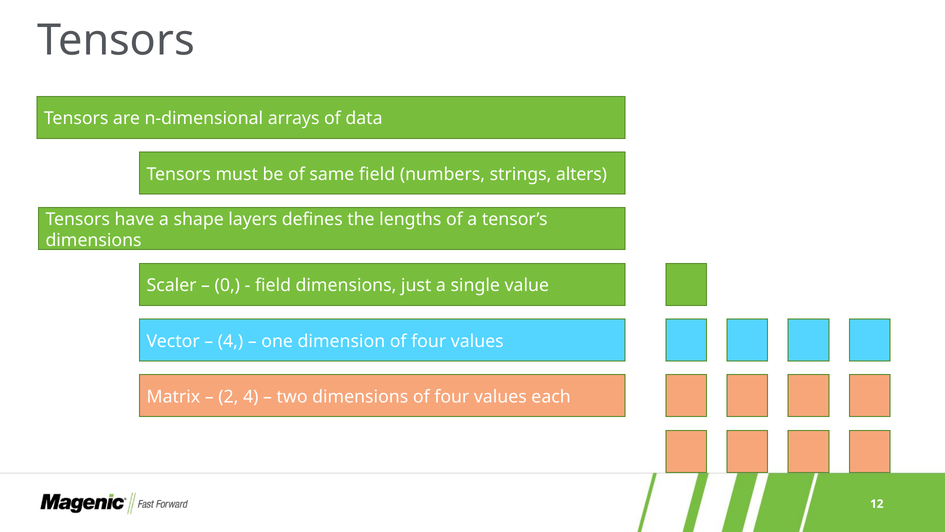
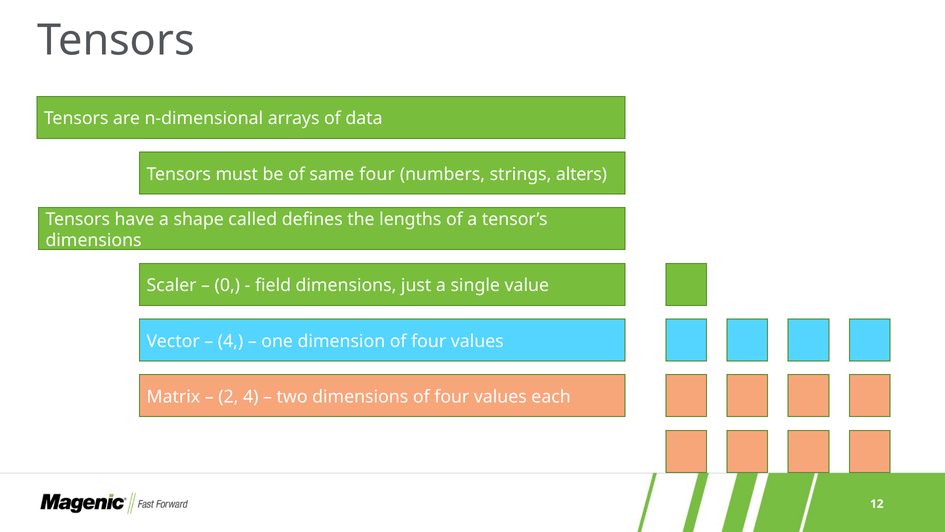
same field: field -> four
layers: layers -> called
